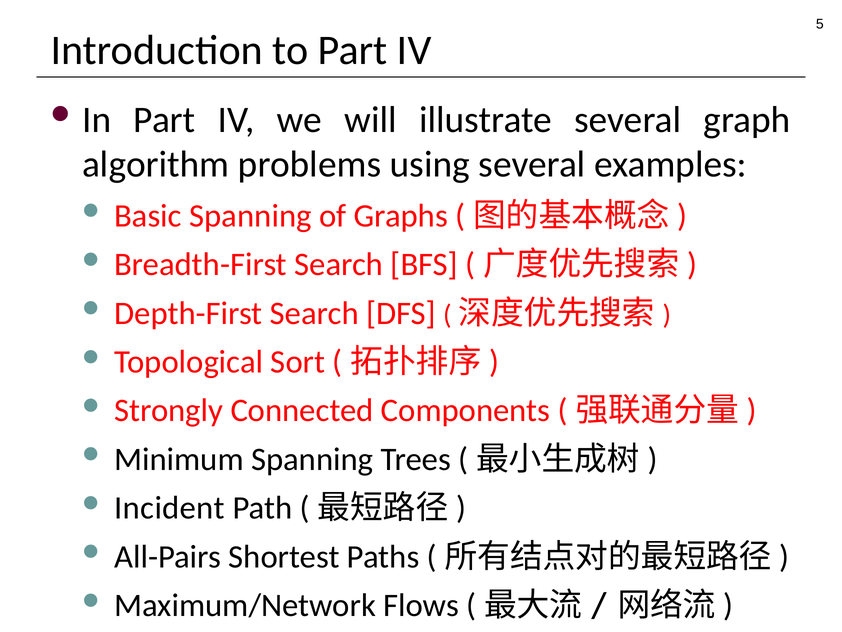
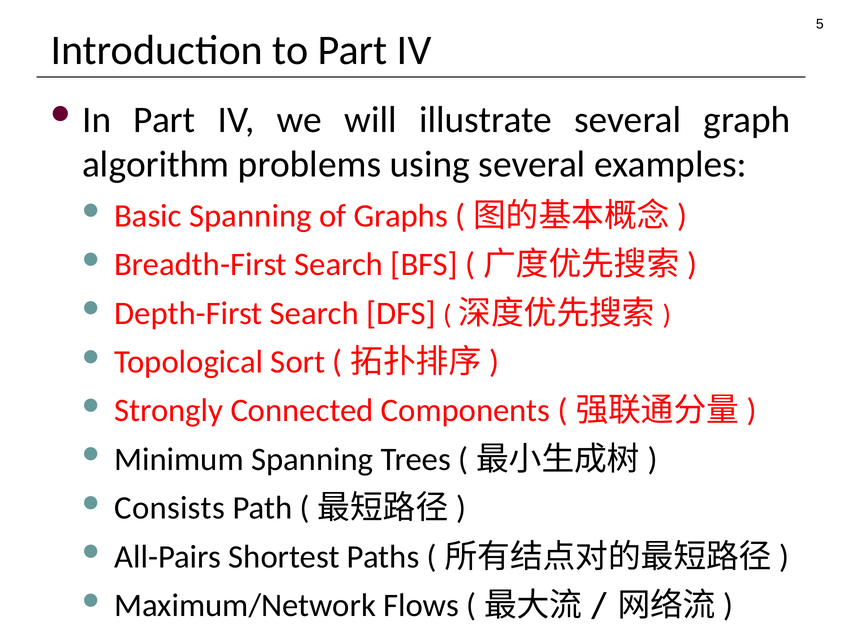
Incident: Incident -> Consists
